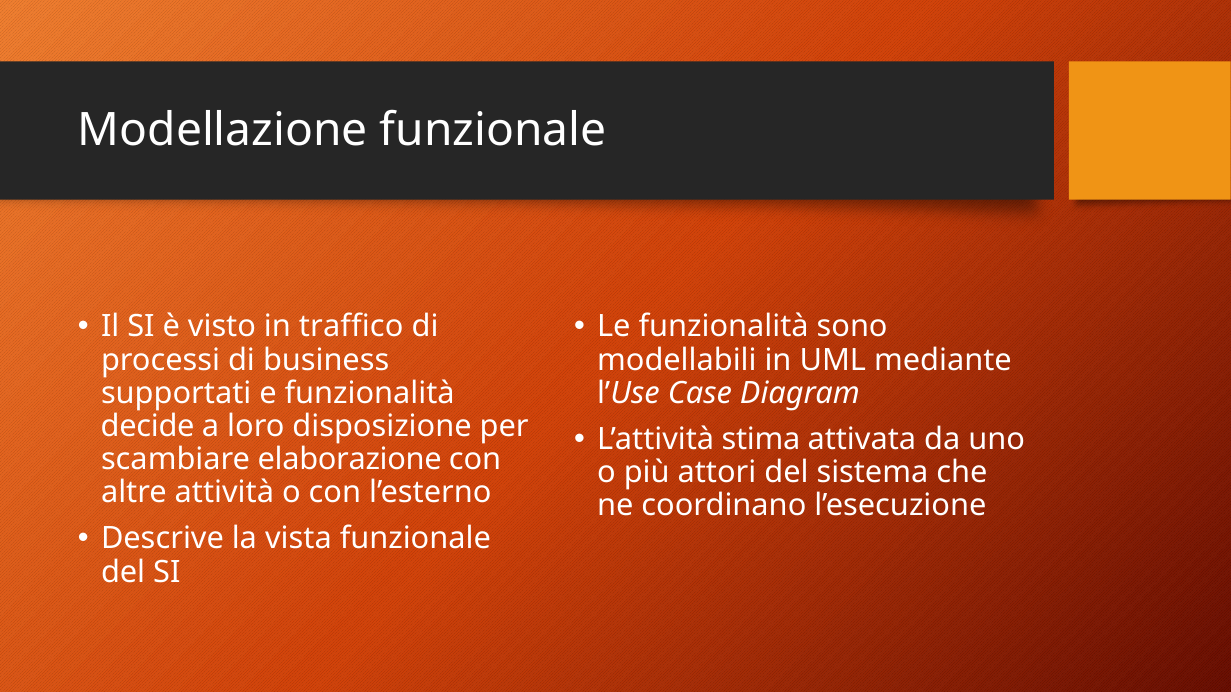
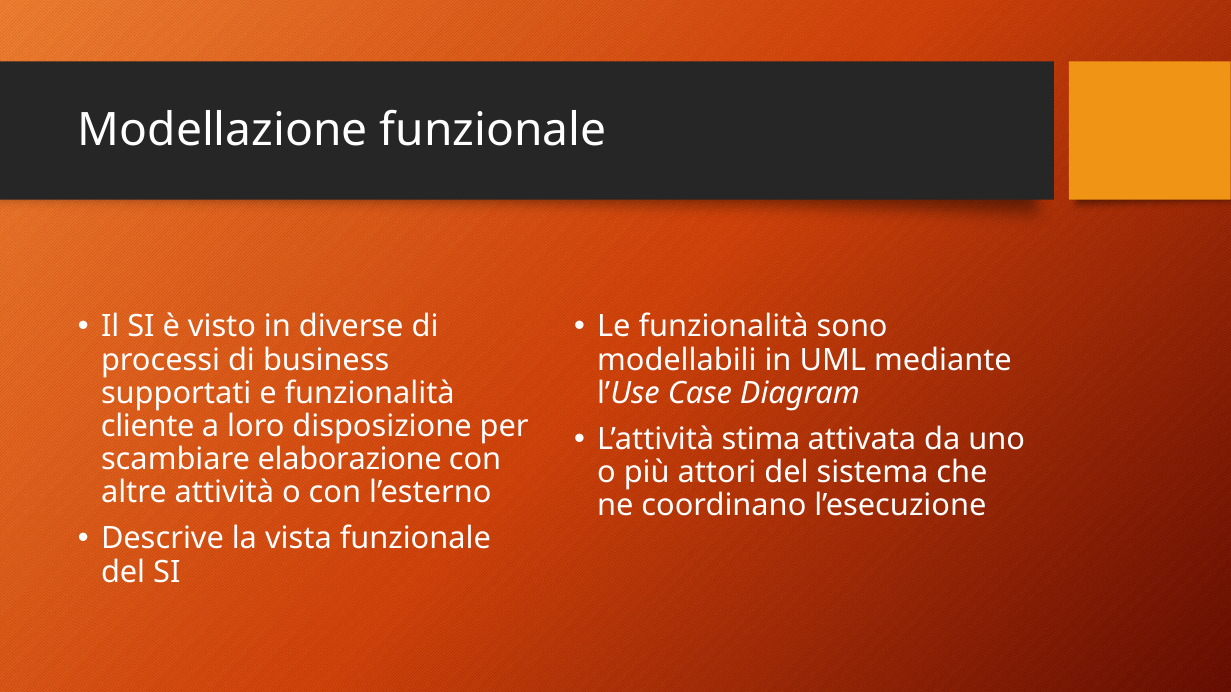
traffico: traffico -> diverse
decide: decide -> cliente
